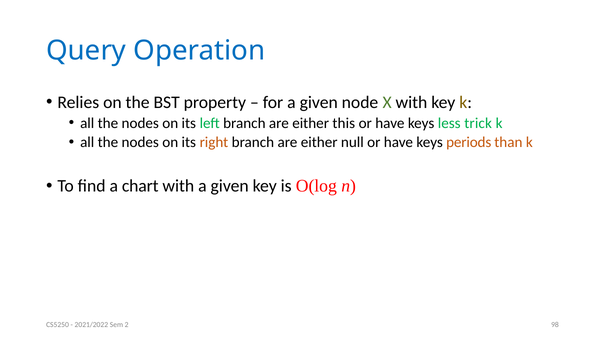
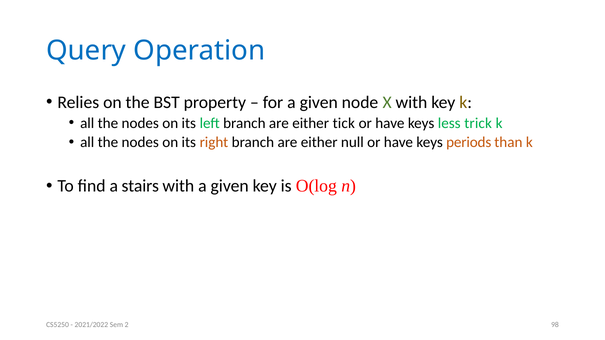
this: this -> tick
chart: chart -> stairs
